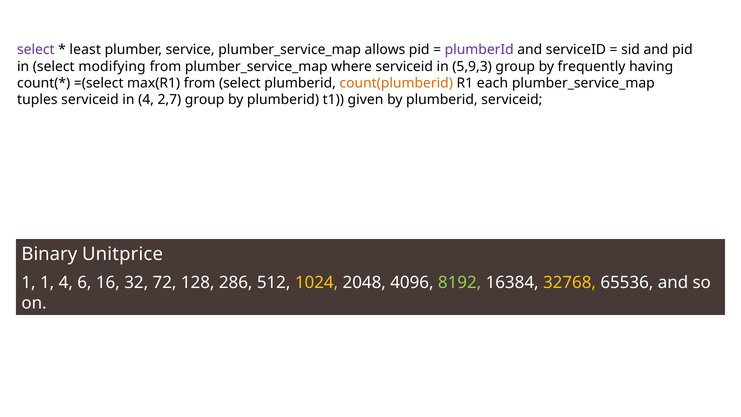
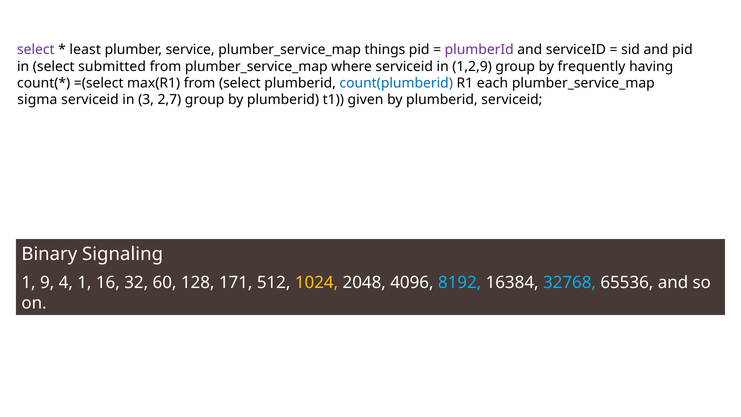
allows: allows -> things
modifying: modifying -> submitted
5,9,3: 5,9,3 -> 1,2,9
count(plumberid colour: orange -> blue
tuples: tuples -> sigma
in 4: 4 -> 3
Unitprice: Unitprice -> Signaling
1 1: 1 -> 9
4 6: 6 -> 1
72: 72 -> 60
286: 286 -> 171
8192 colour: light green -> light blue
32768 colour: yellow -> light blue
